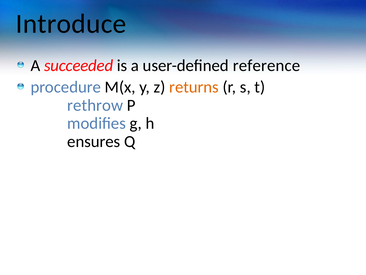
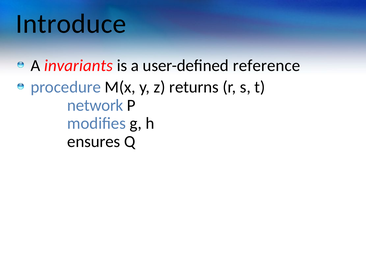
succeeded: succeeded -> invariants
returns colour: orange -> black
rethrow: rethrow -> network
